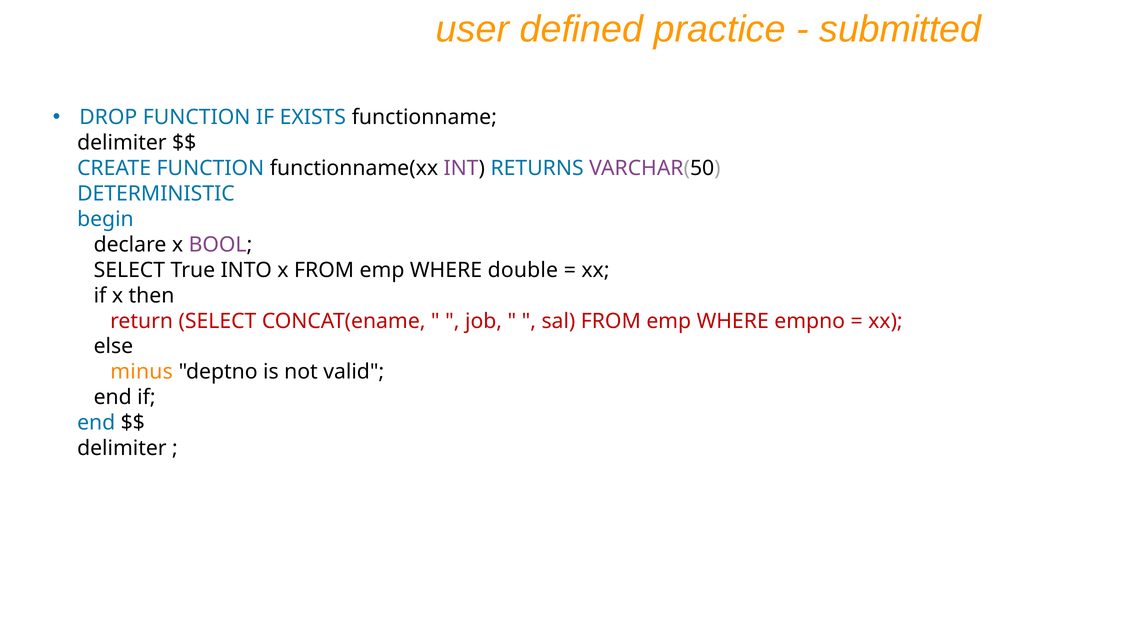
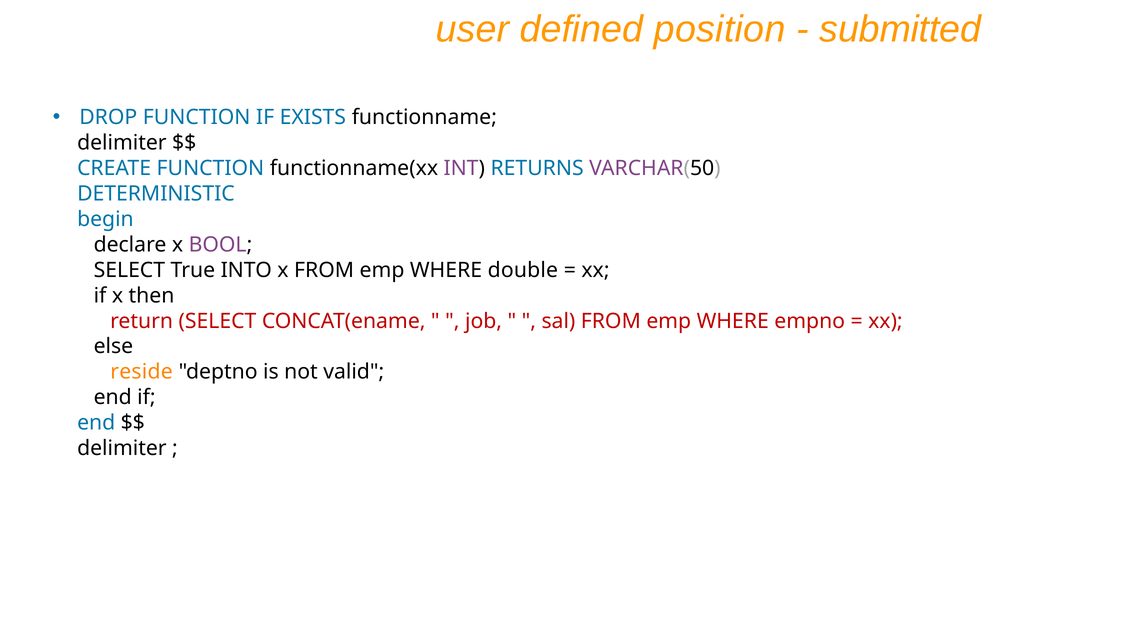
practice: practice -> position
minus: minus -> reside
